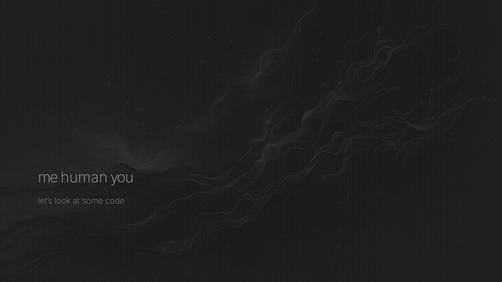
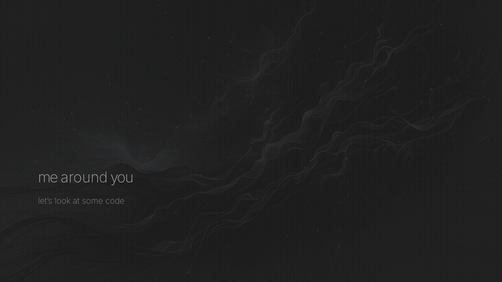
human: human -> around
